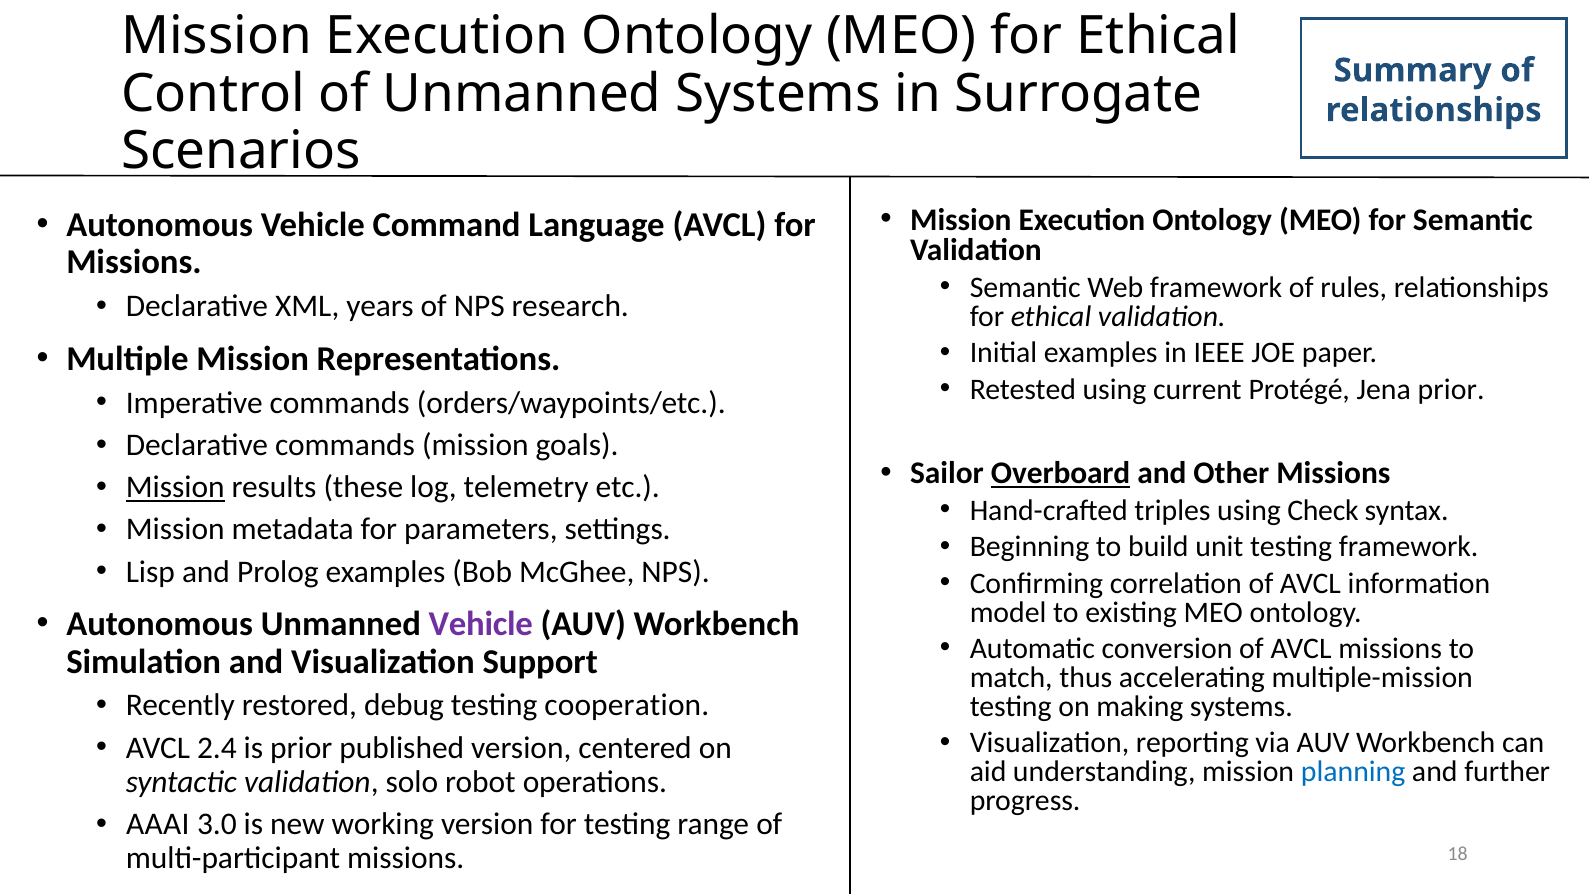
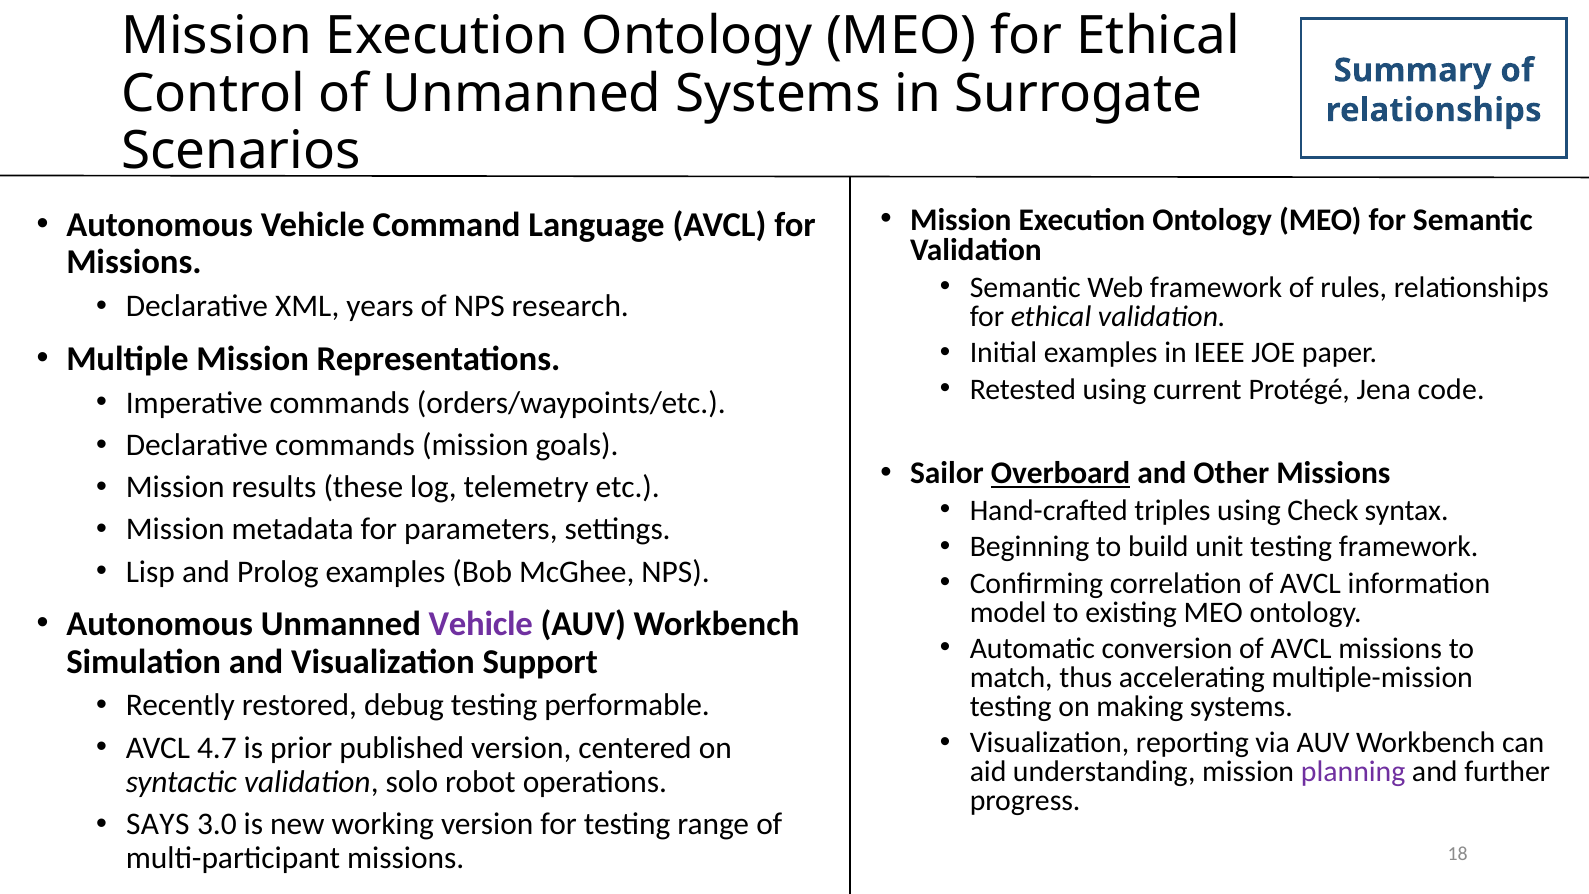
Jena prior: prior -> code
Mission at (175, 487) underline: present -> none
cooperation: cooperation -> performable
2.4: 2.4 -> 4.7
planning colour: blue -> purple
AAAI: AAAI -> SAYS
